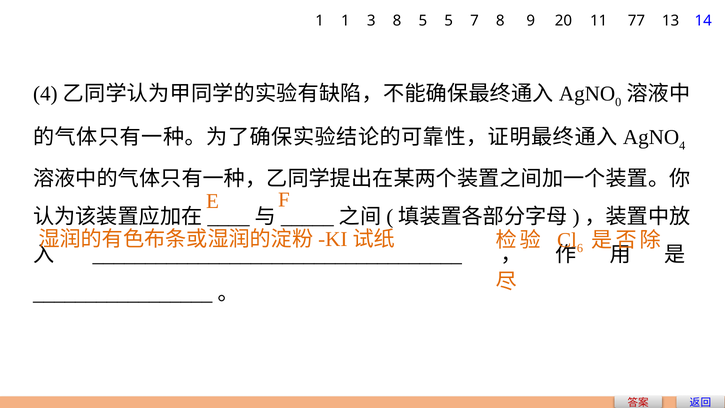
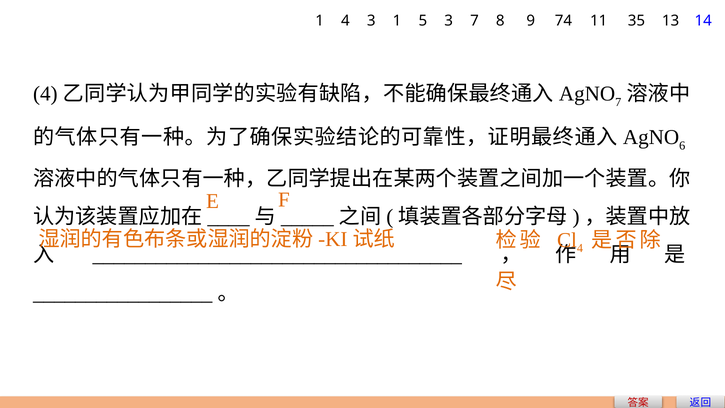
1 1: 1 -> 4
3 8: 8 -> 1
5 5: 5 -> 3
20: 20 -> 74
77: 77 -> 35
0 at (618, 102): 0 -> 7
4 at (682, 145): 4 -> 6
6 at (580, 248): 6 -> 4
